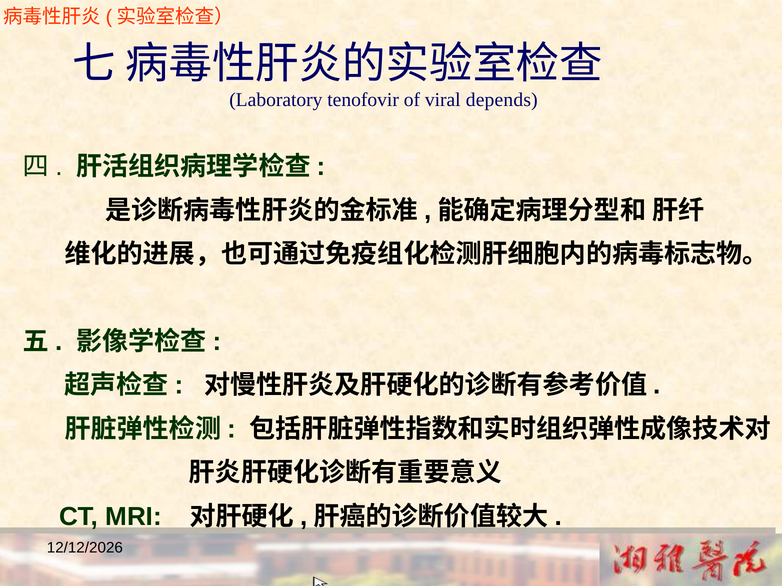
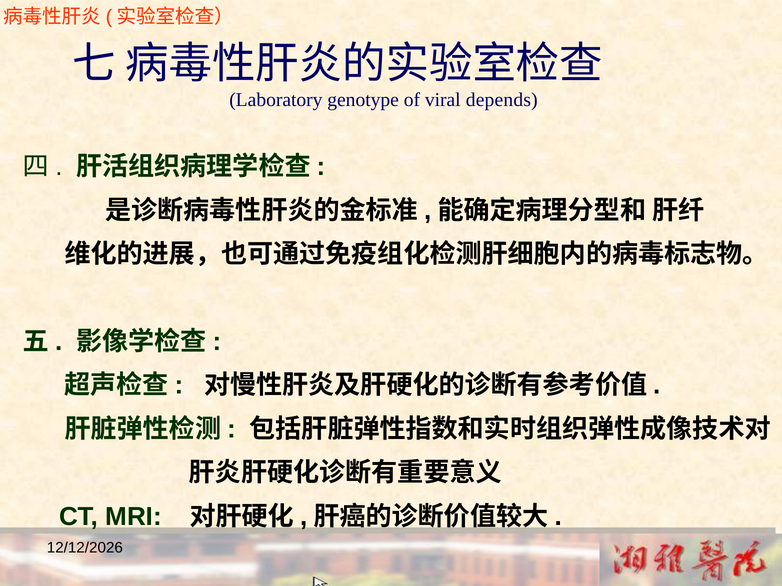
tenofovir: tenofovir -> genotype
